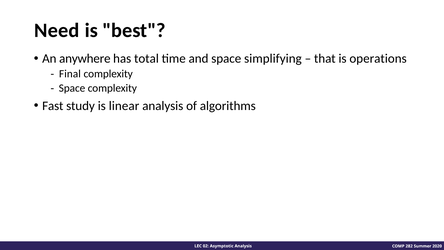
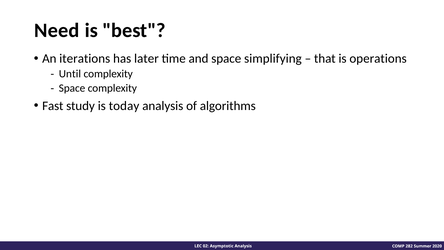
anywhere: anywhere -> iterations
total: total -> later
Final: Final -> Until
linear: linear -> today
